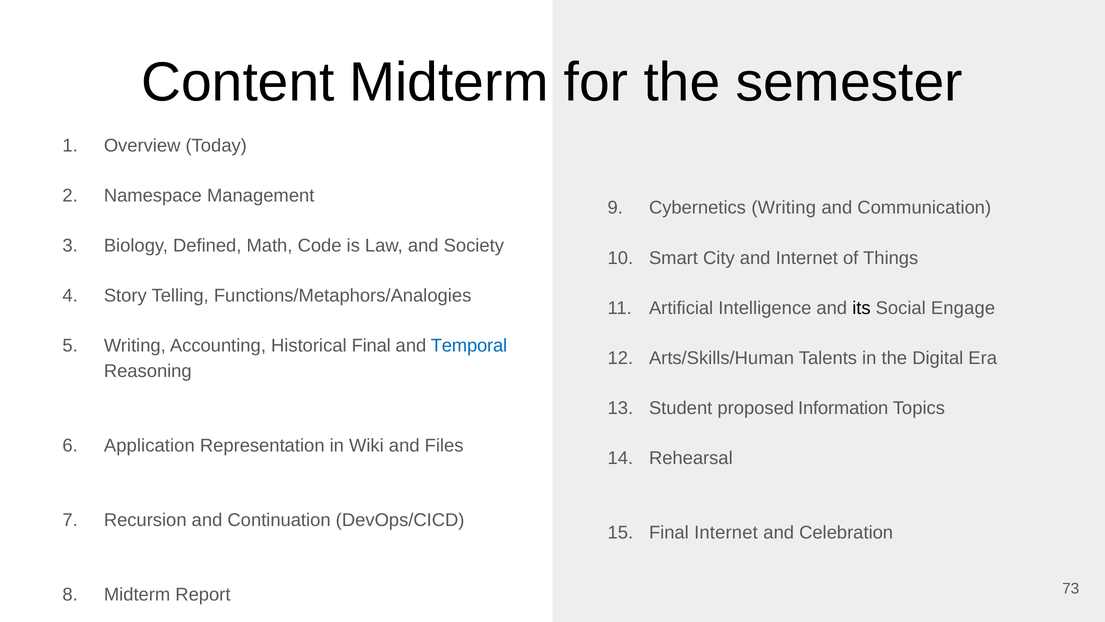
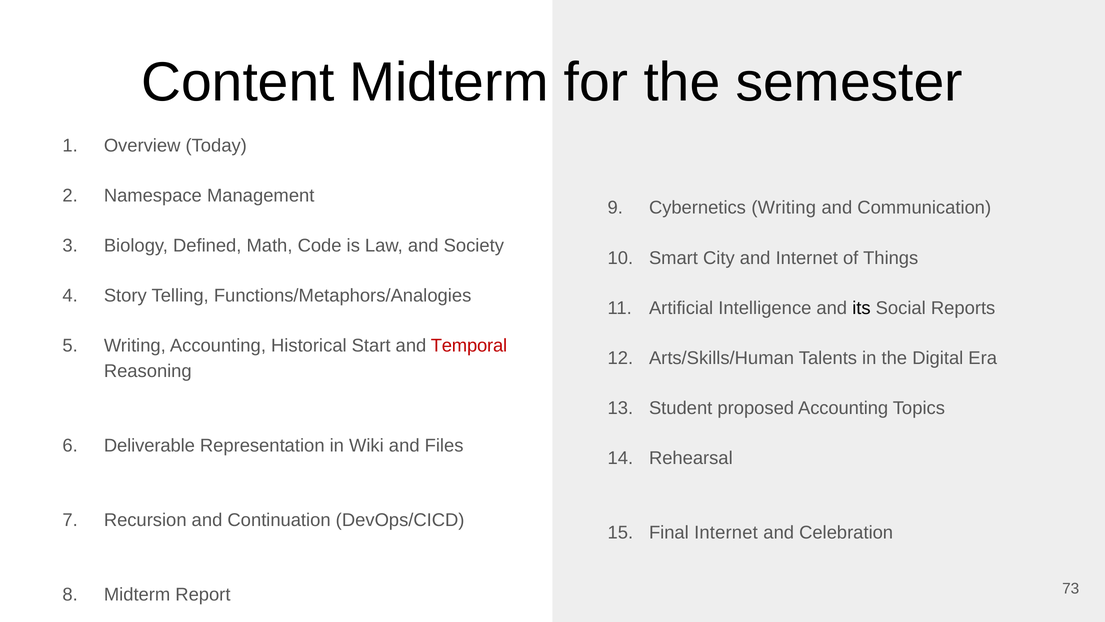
Engage: Engage -> Reports
Historical Final: Final -> Start
Temporal colour: blue -> red
proposed Information: Information -> Accounting
Application: Application -> Deliverable
